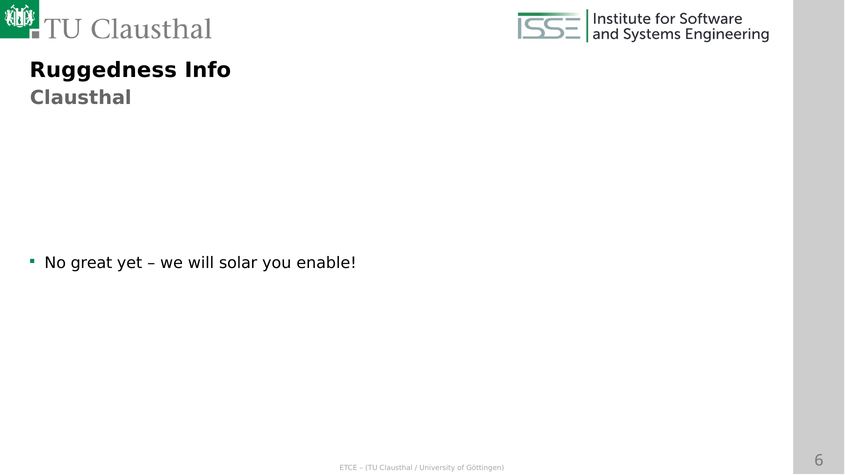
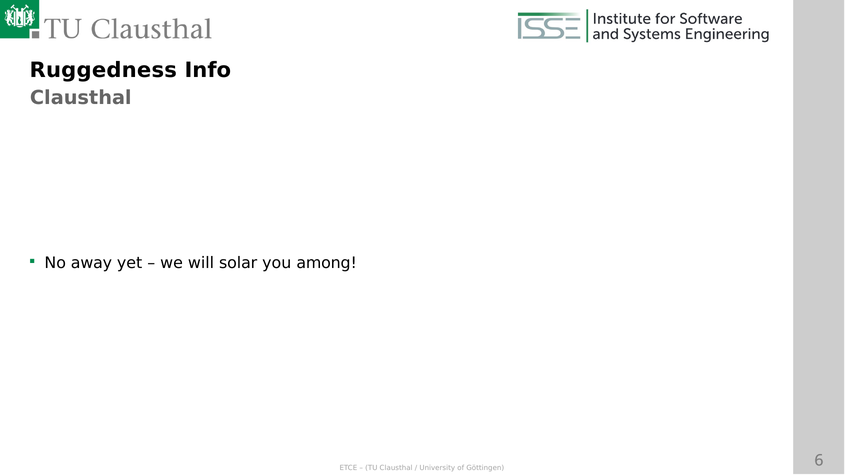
great: great -> away
enable: enable -> among
